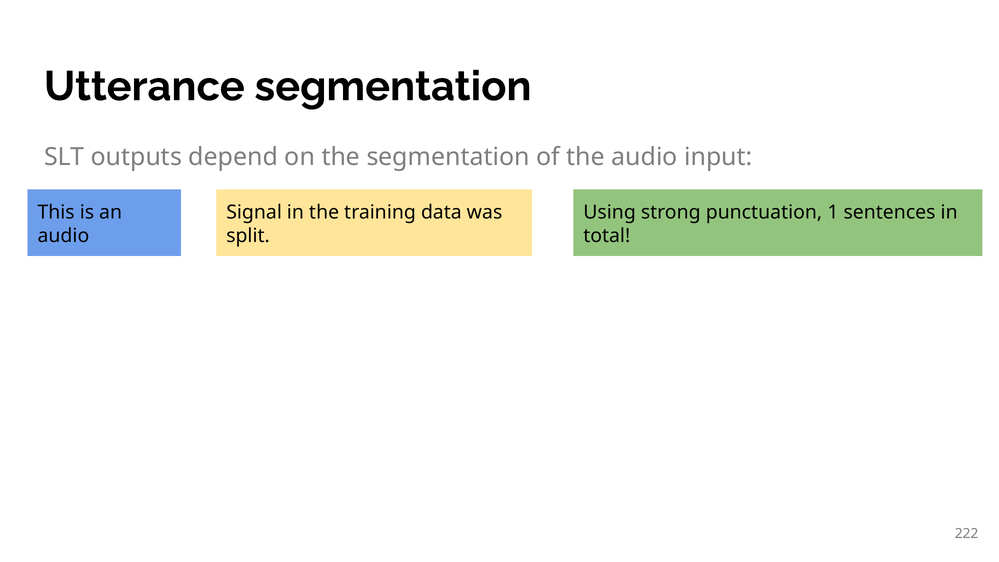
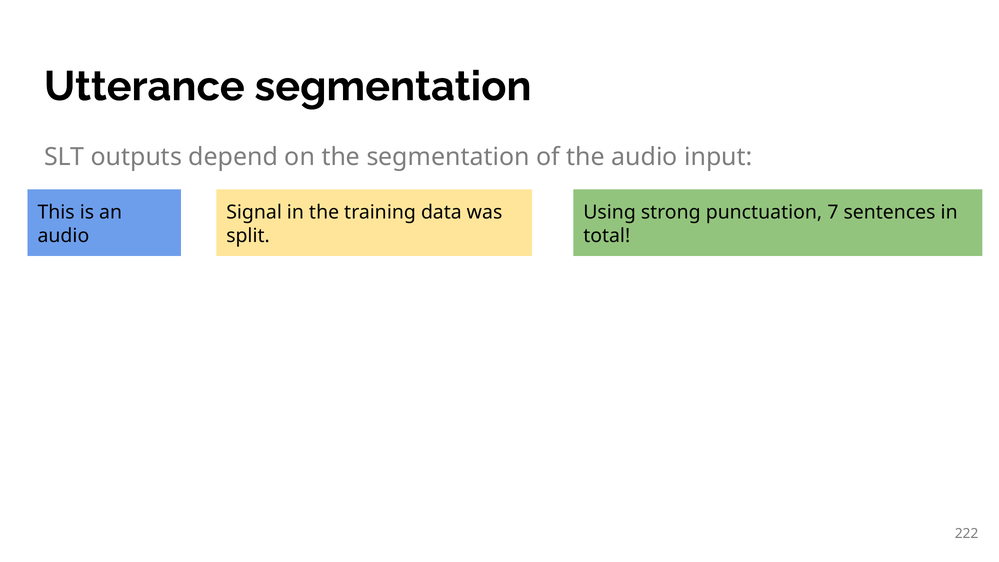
1: 1 -> 7
